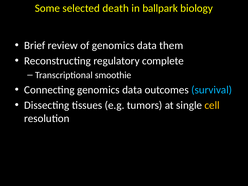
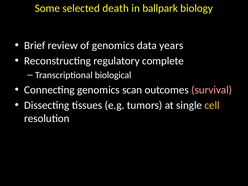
them: them -> years
smoothie: smoothie -> biological
Connecting genomics data: data -> scan
survival colour: light blue -> pink
